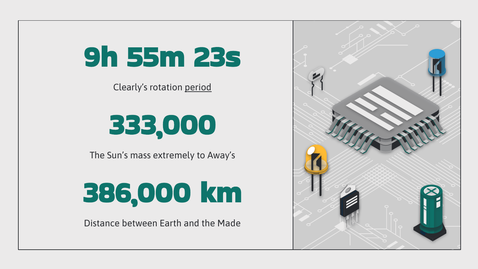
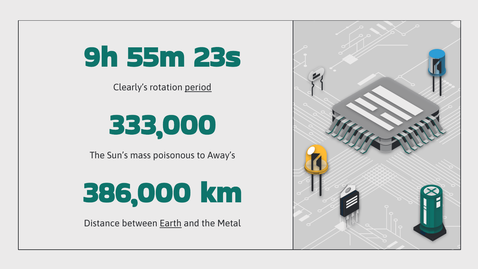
extremely: extremely -> poisonous
Earth underline: none -> present
Made: Made -> Metal
